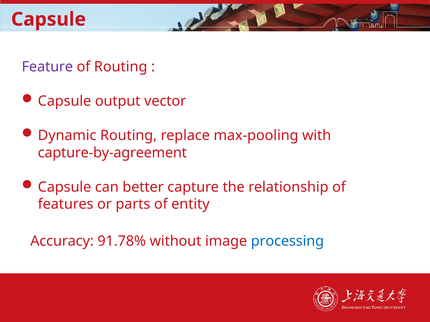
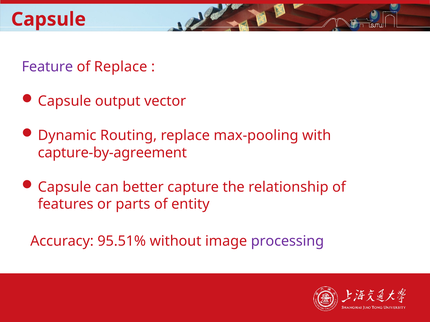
of Routing: Routing -> Replace
91.78%: 91.78% -> 95.51%
processing colour: blue -> purple
